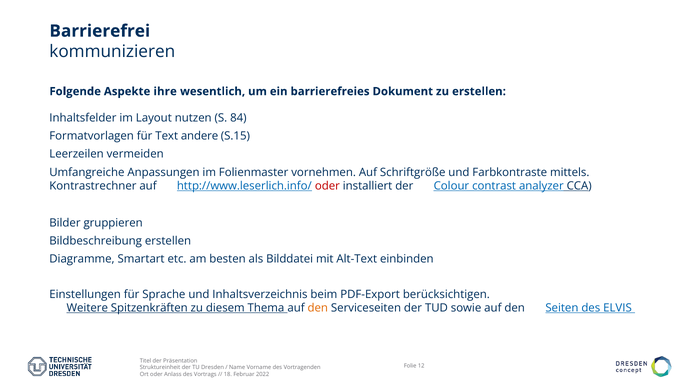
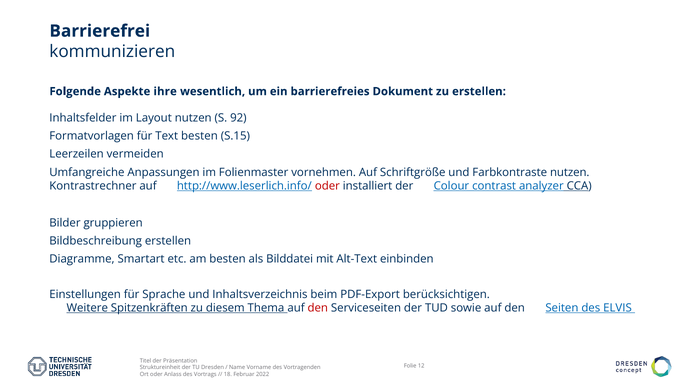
84: 84 -> 92
Text andere: andere -> besten
Farbkontraste mittels: mittels -> nutzen
den at (318, 308) colour: orange -> red
